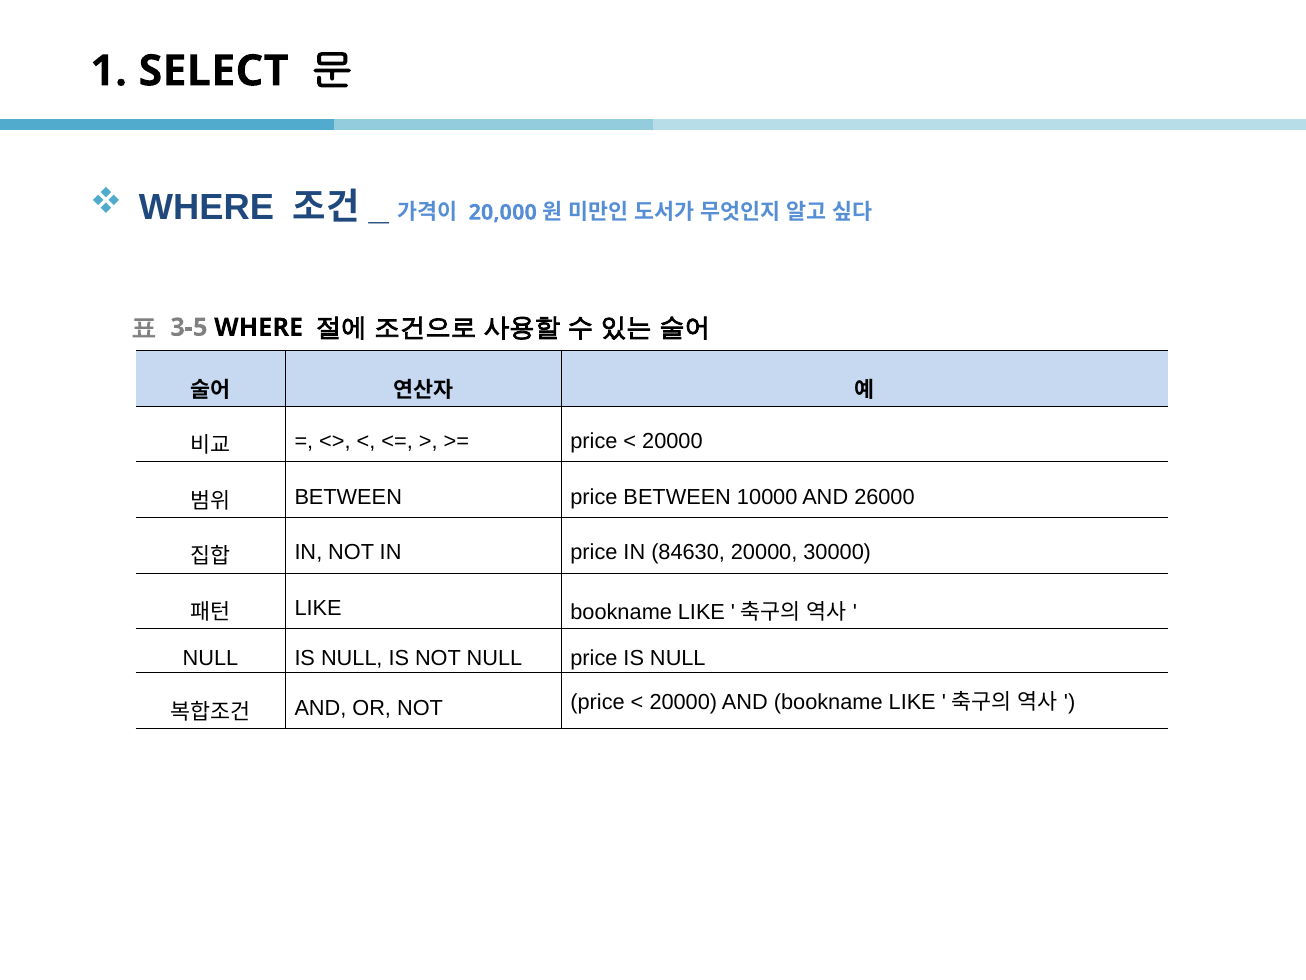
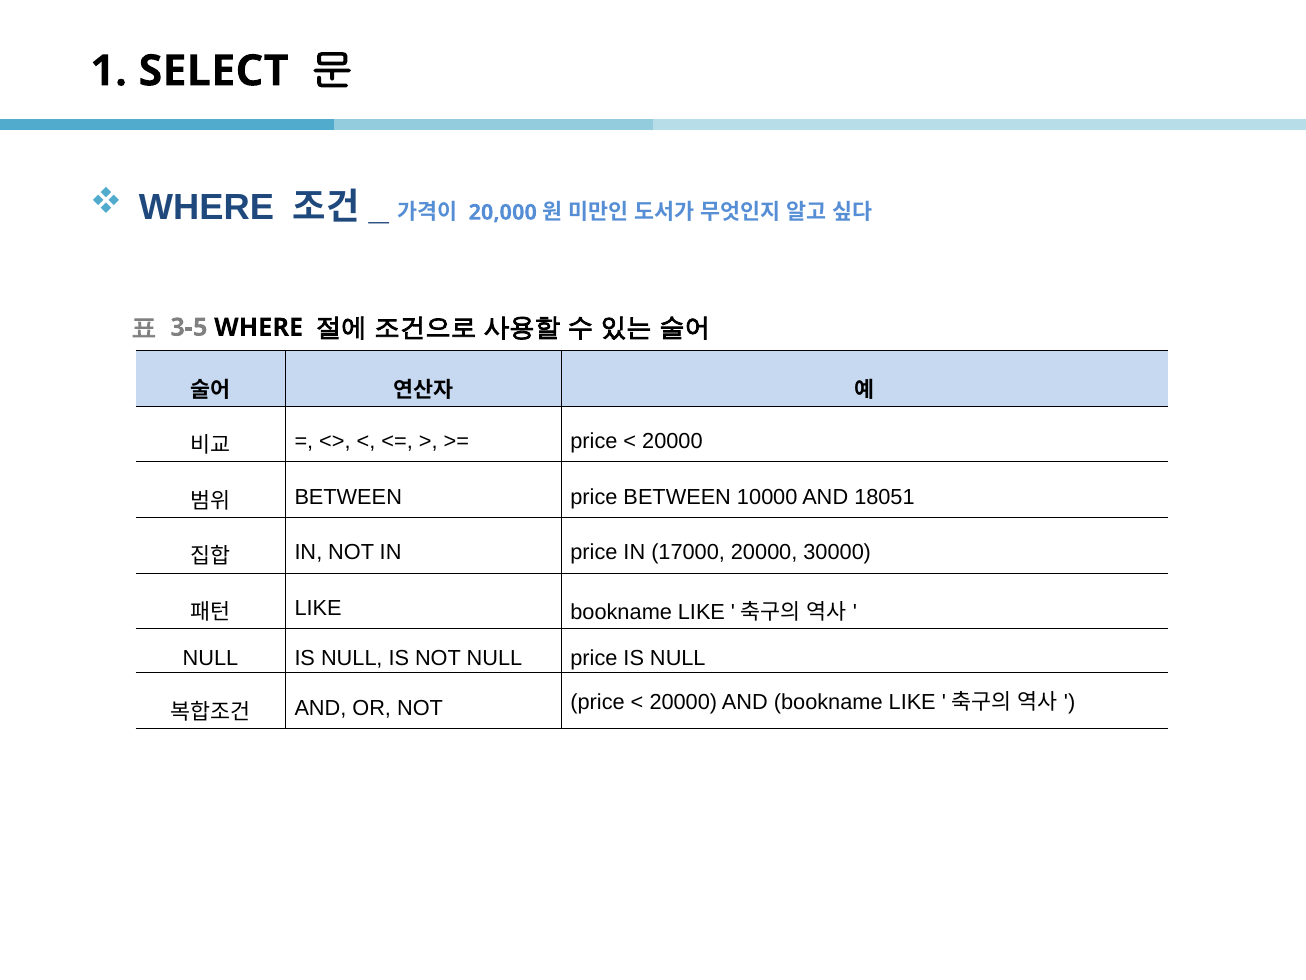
26000: 26000 -> 18051
84630: 84630 -> 17000
